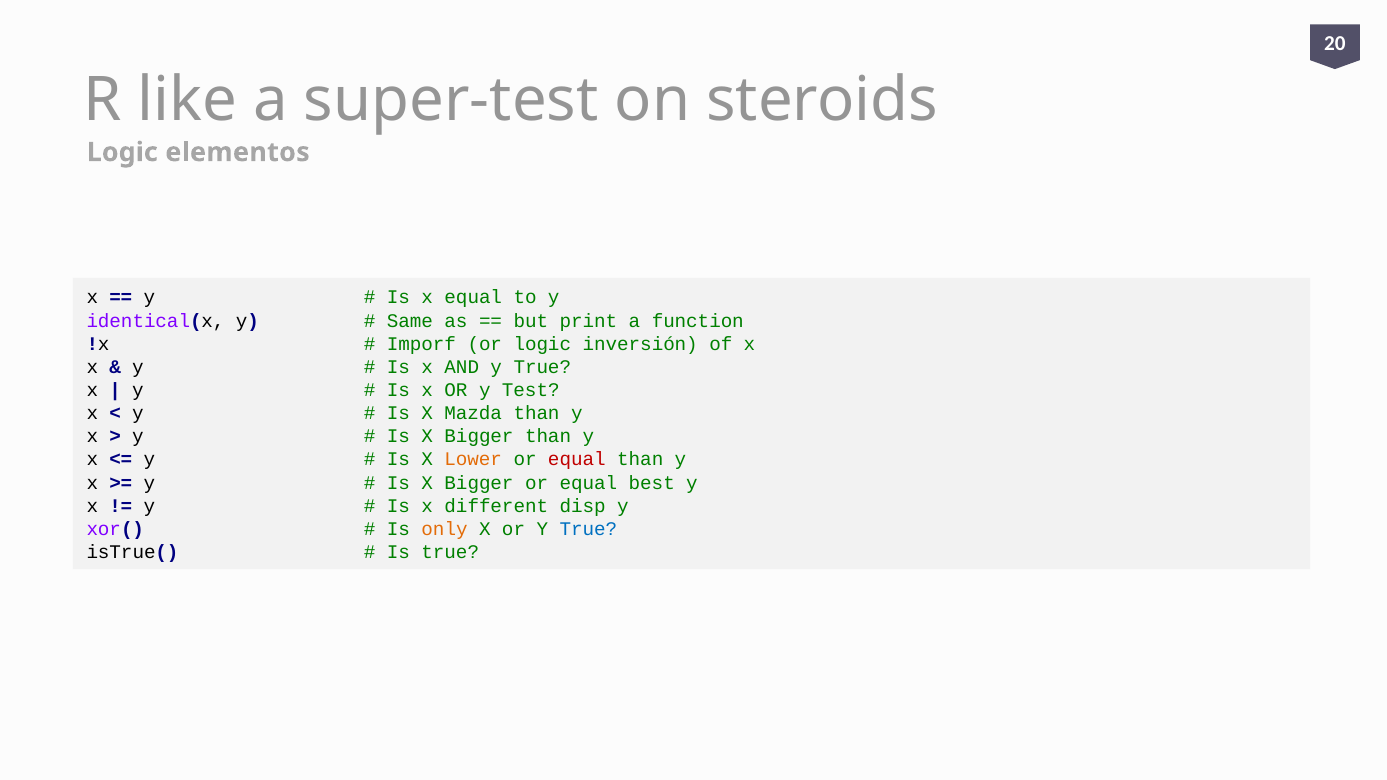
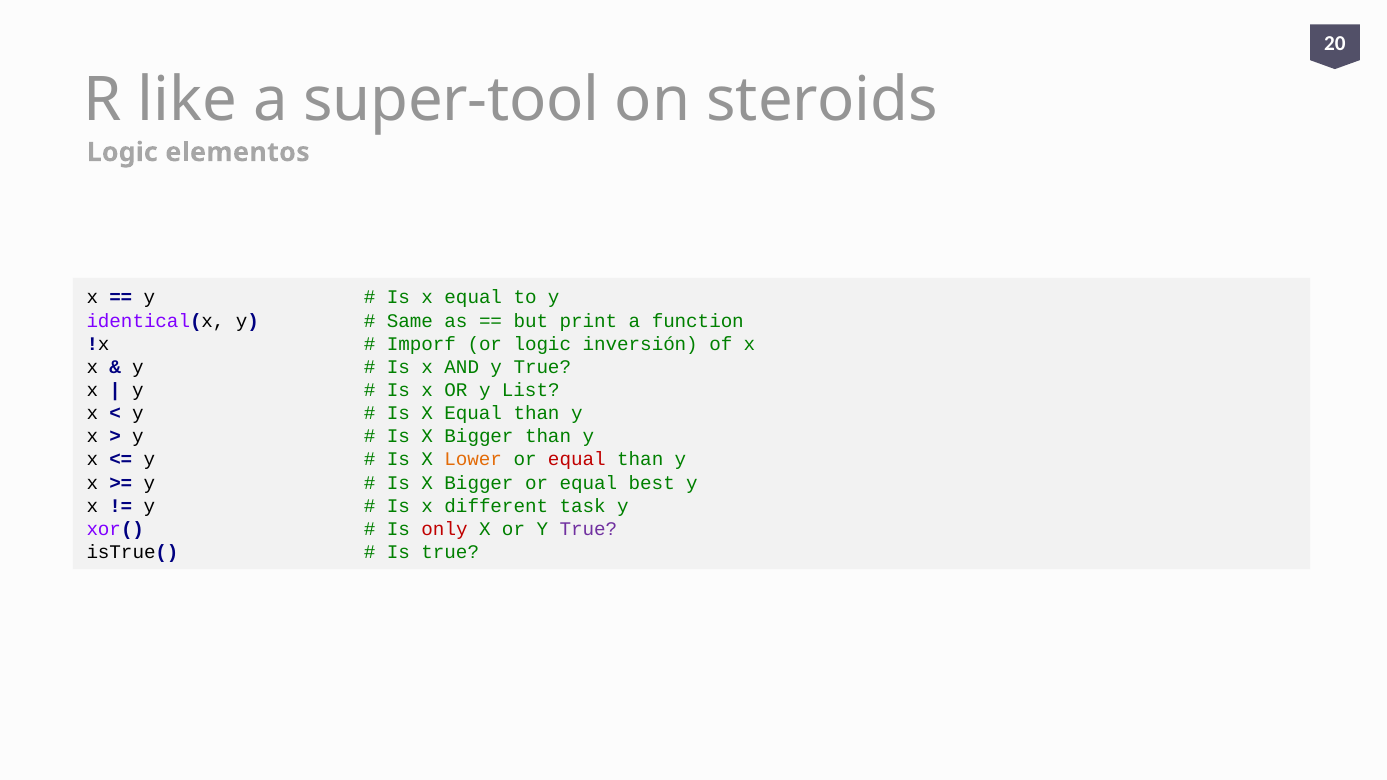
super-test: super-test -> super-tool
Test: Test -> List
Mazda at (473, 413): Mazda -> Equal
disp: disp -> task
only colour: orange -> red
True at (588, 529) colour: blue -> purple
